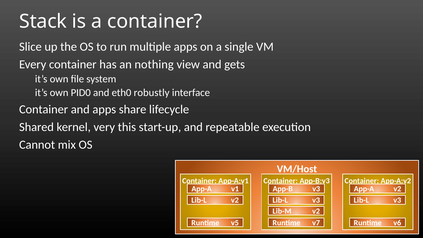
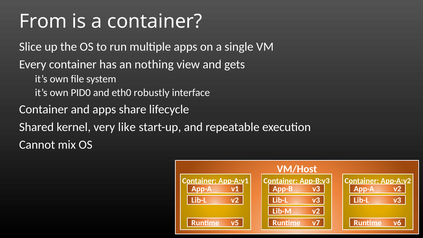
Stack: Stack -> From
this: this -> like
